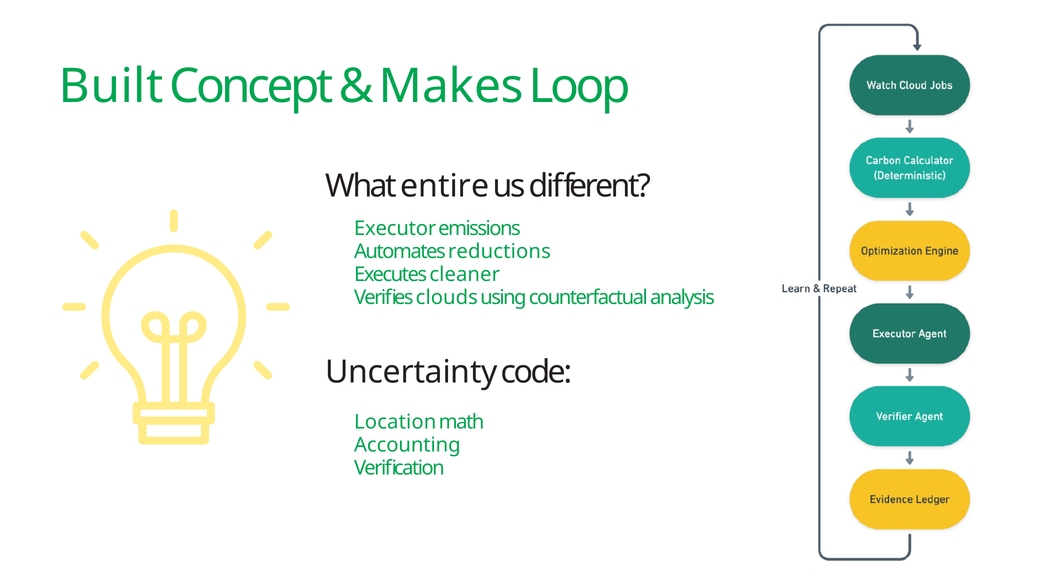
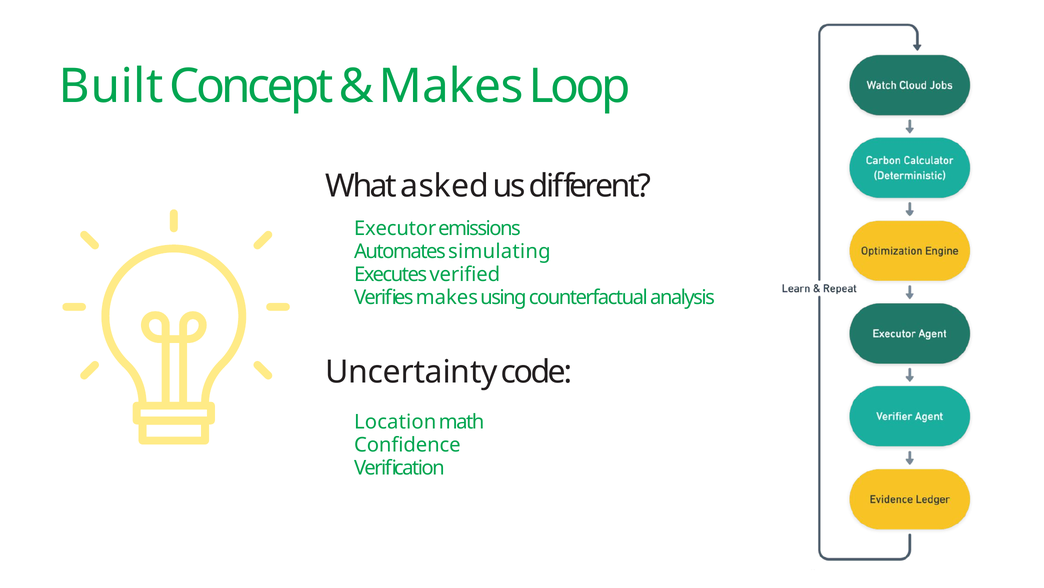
entire: entire -> asked
reductions: reductions -> simulating
cleaner: cleaner -> verified
Verifies clouds: clouds -> makes
Accounting: Accounting -> Confidence
